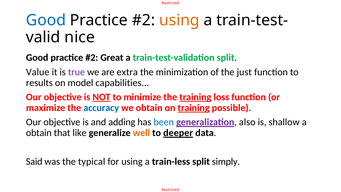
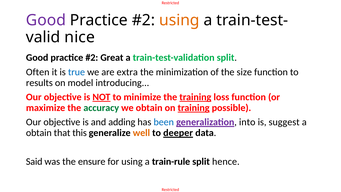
Good at (46, 20) colour: blue -> purple
Value: Value -> Often
true colour: purple -> blue
just: just -> size
capabilities: capabilities -> introducing
accuracy colour: blue -> green
also: also -> into
shallow: shallow -> suggest
like: like -> this
typical: typical -> ensure
train-less: train-less -> train-rule
simply: simply -> hence
